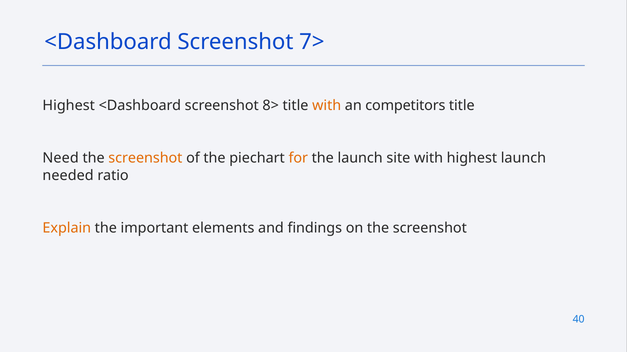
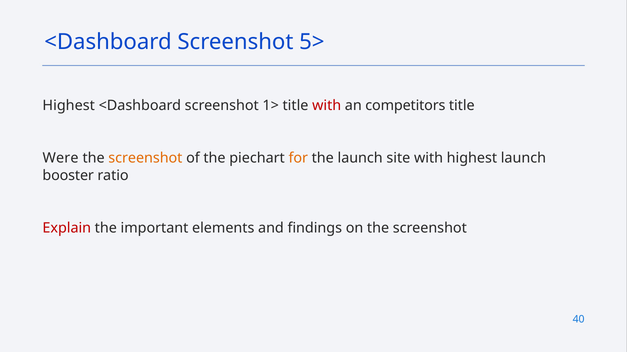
7>: 7> -> 5>
8>: 8> -> 1>
with at (327, 106) colour: orange -> red
Need: Need -> Were
needed: needed -> booster
Explain colour: orange -> red
